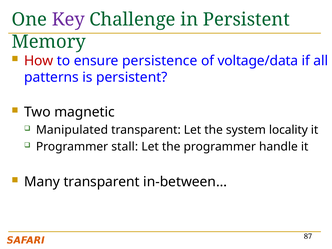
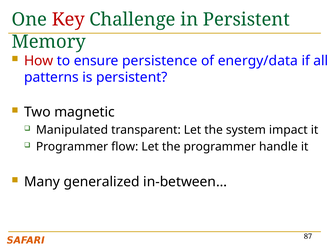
Key colour: purple -> red
voltage/data: voltage/data -> energy/data
locality: locality -> impact
stall: stall -> flow
Many transparent: transparent -> generalized
